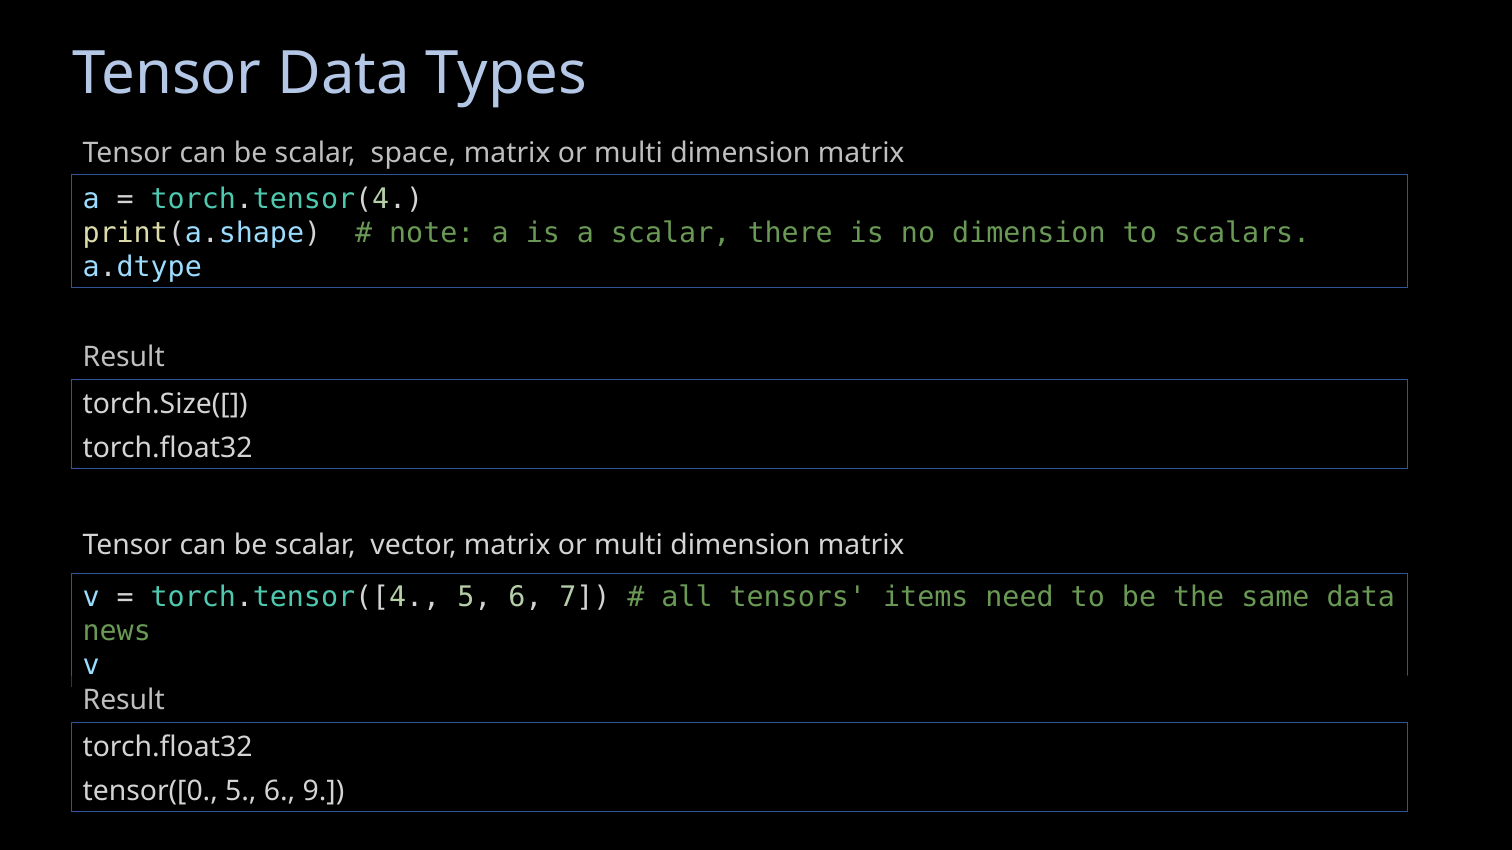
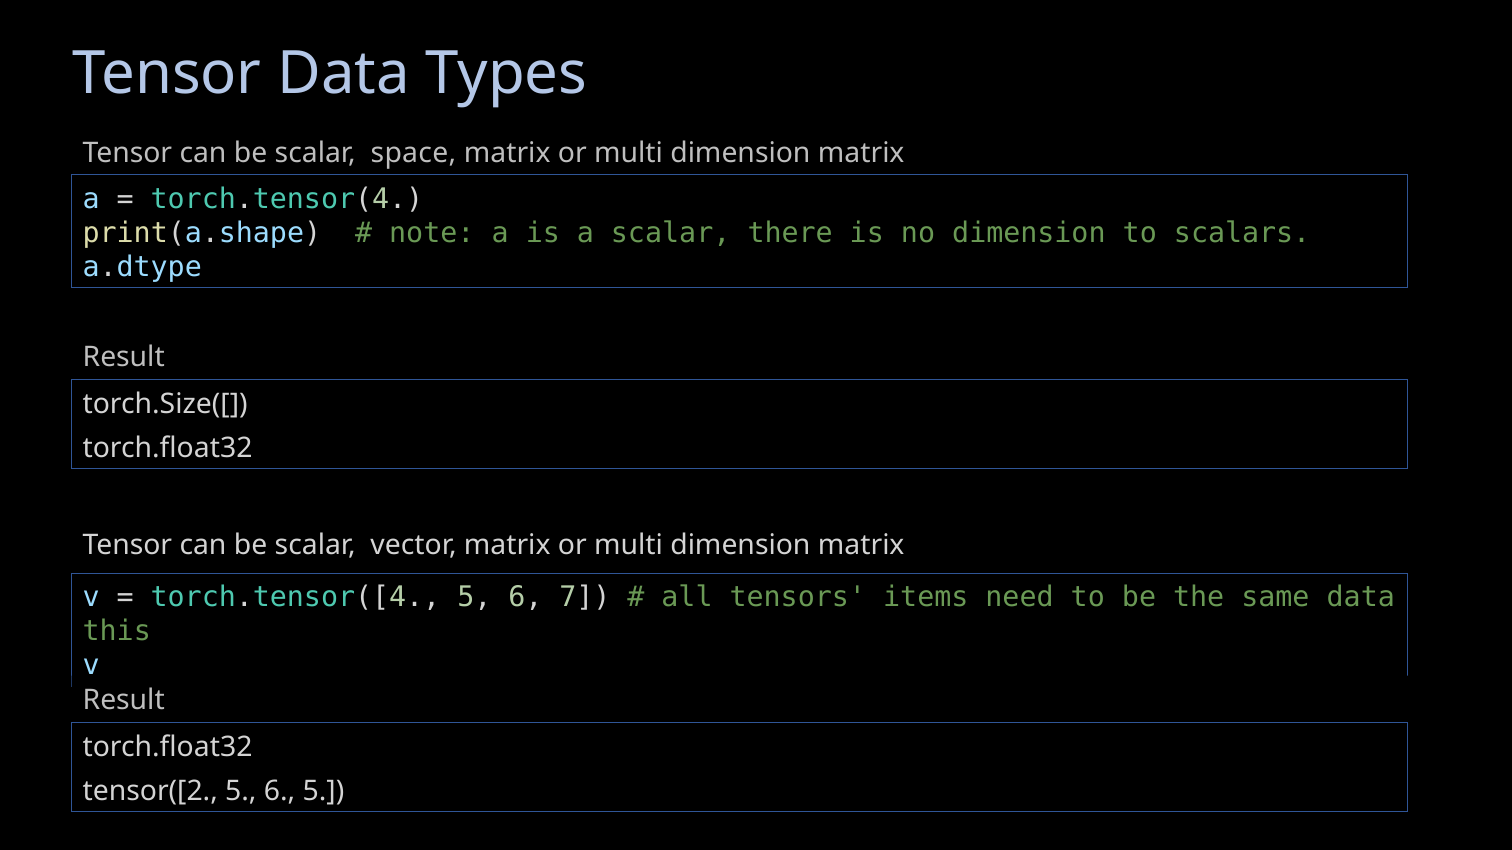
news: news -> this
tensor([0: tensor([0 -> tensor([2
6 9: 9 -> 5
